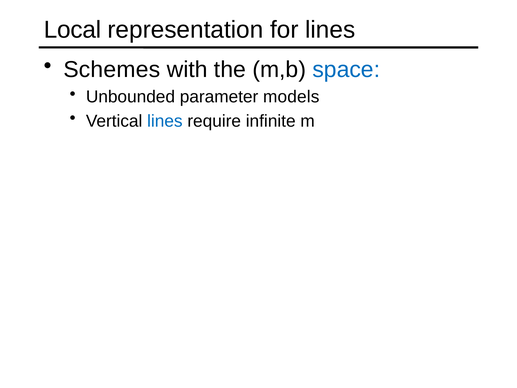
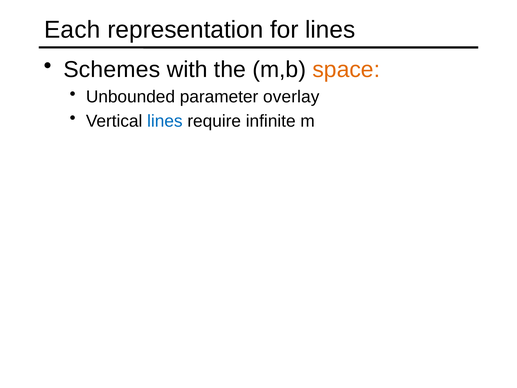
Local: Local -> Each
space colour: blue -> orange
models: models -> overlay
